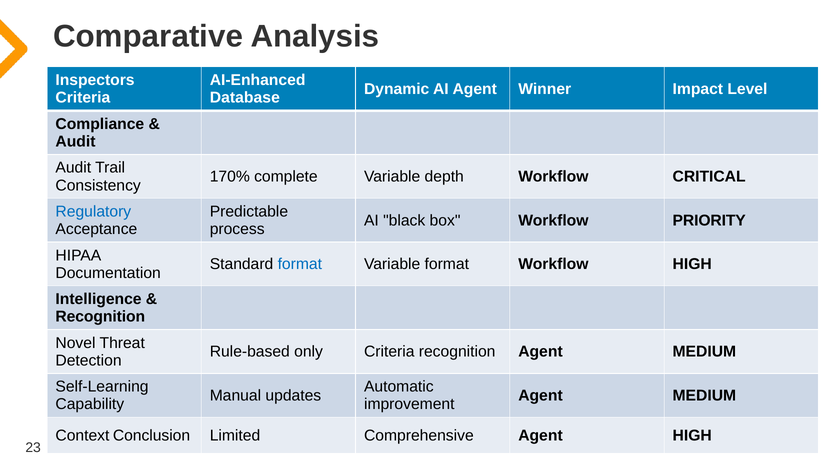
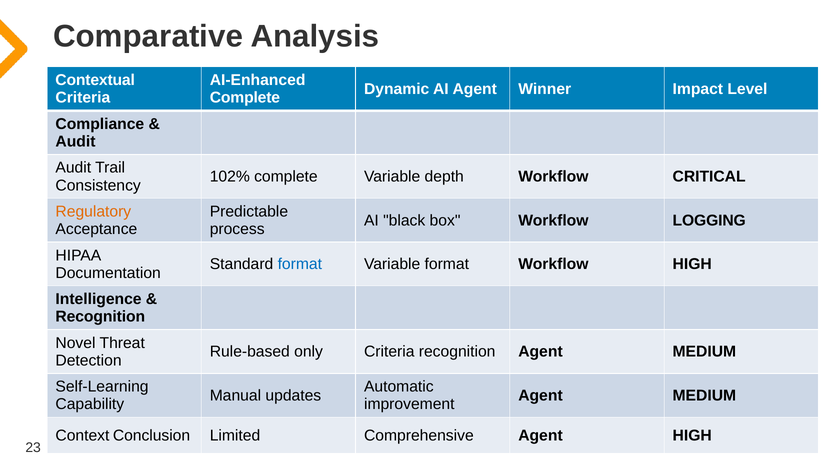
Inspectors: Inspectors -> Contextual
Database at (245, 98): Database -> Complete
170%: 170% -> 102%
Regulatory colour: blue -> orange
PRIORITY: PRIORITY -> LOGGING
